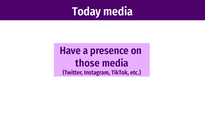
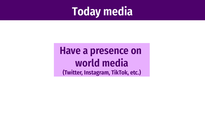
those: those -> world
